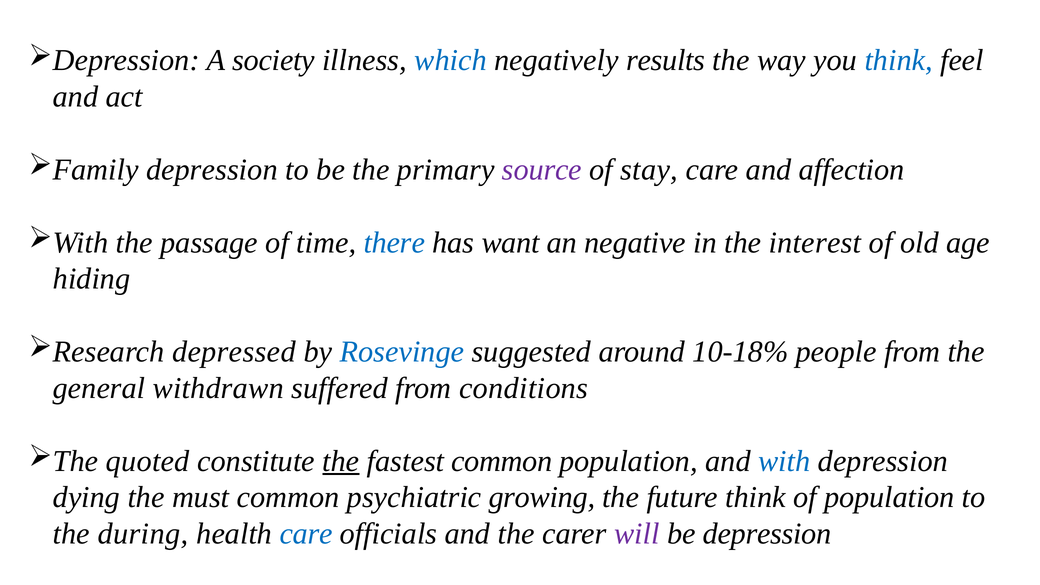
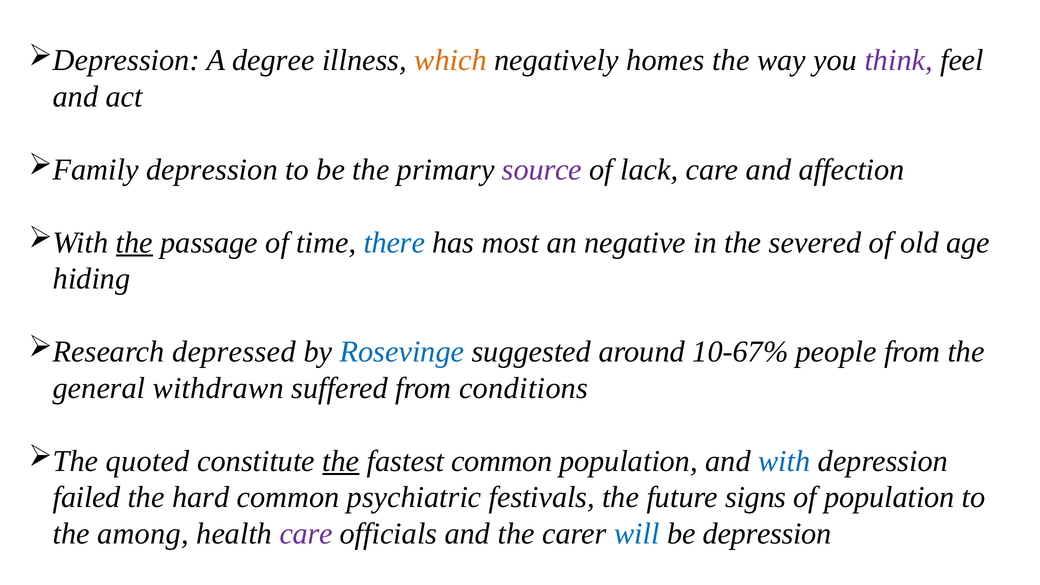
society: society -> degree
which colour: blue -> orange
results: results -> homes
think at (899, 60) colour: blue -> purple
stay: stay -> lack
the at (134, 243) underline: none -> present
want: want -> most
interest: interest -> severed
10-18%: 10-18% -> 10-67%
dying: dying -> failed
must: must -> hard
growing: growing -> festivals
future think: think -> signs
during: during -> among
care at (306, 534) colour: blue -> purple
will colour: purple -> blue
